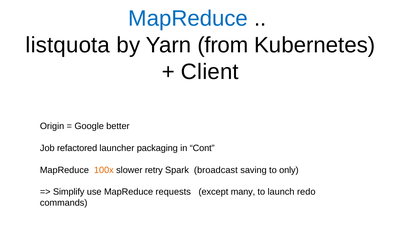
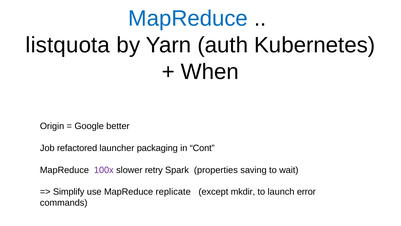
from: from -> auth
Client: Client -> When
100x colour: orange -> purple
broadcast: broadcast -> properties
only: only -> wait
requests: requests -> replicate
many: many -> mkdir
redo: redo -> error
